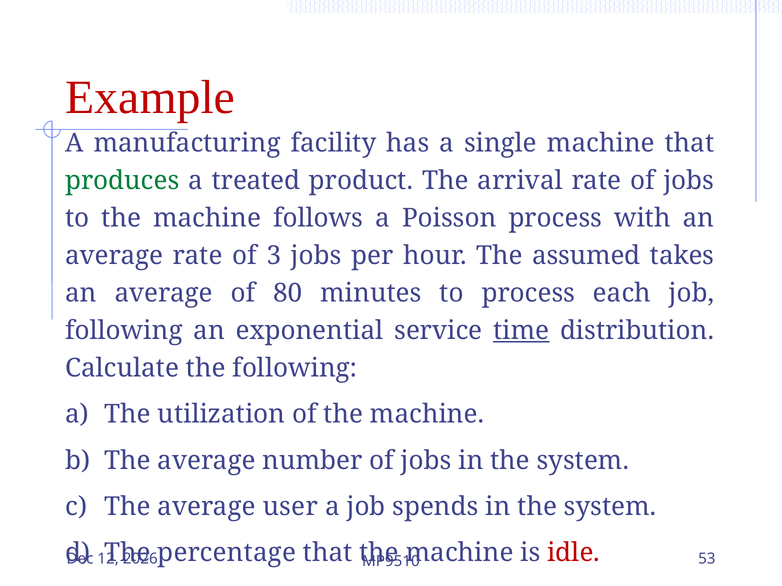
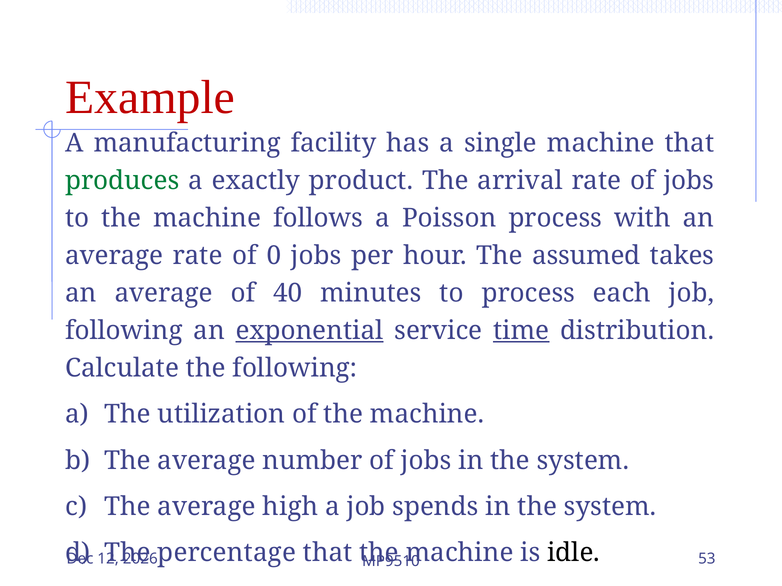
treated: treated -> exactly
3: 3 -> 0
80: 80 -> 40
exponential underline: none -> present
user: user -> high
idle colour: red -> black
